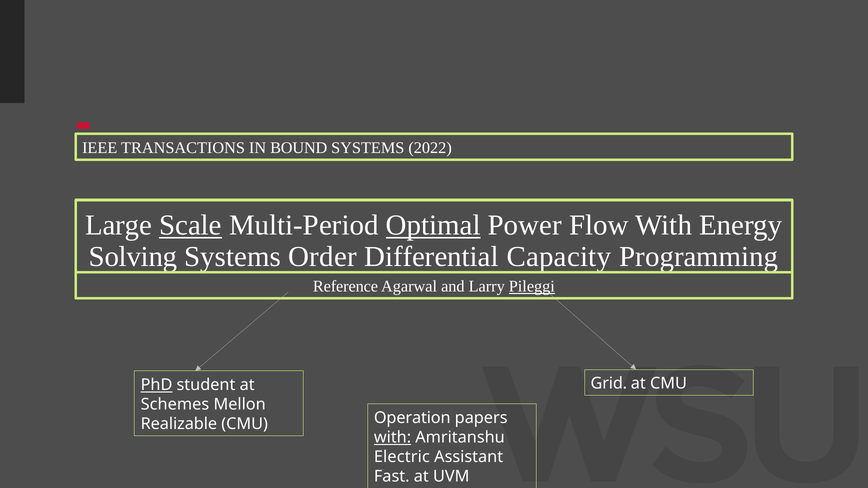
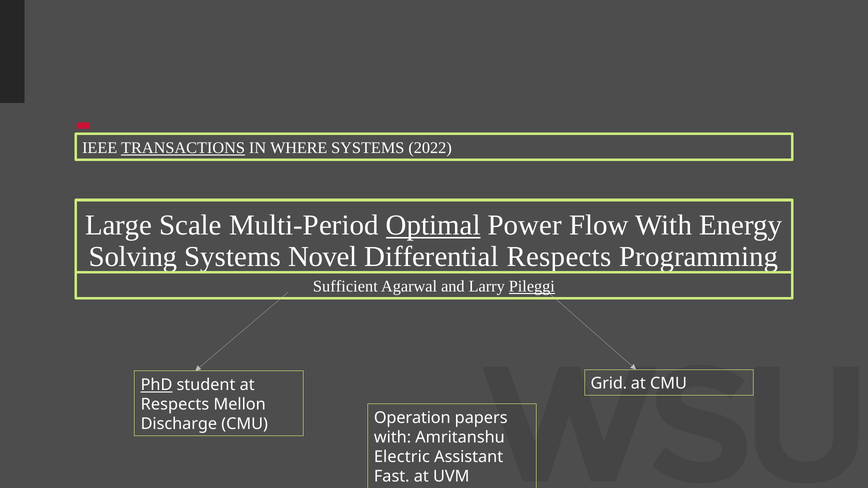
TRANSACTIONS underline: none -> present
BOUND: BOUND -> WHERE
Scale underline: present -> none
Order: Order -> Novel
Differential Capacity: Capacity -> Respects
Reference: Reference -> Sufficient
Schemes at (175, 405): Schemes -> Respects
Realizable: Realizable -> Discharge
with at (393, 438) underline: present -> none
